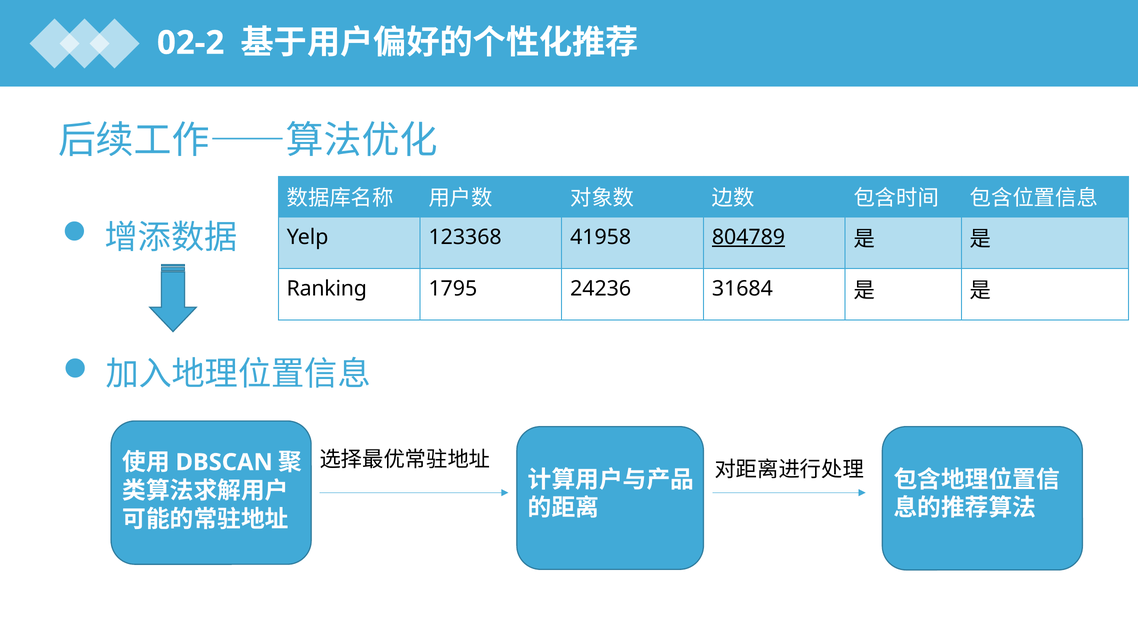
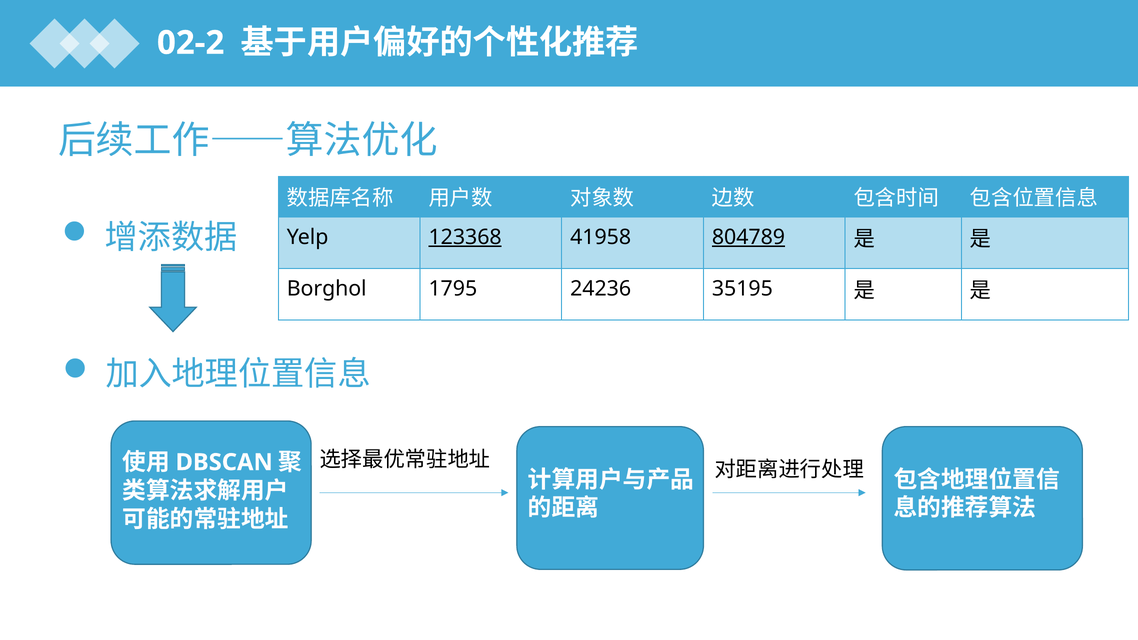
123368 underline: none -> present
Ranking: Ranking -> Borghol
31684: 31684 -> 35195
